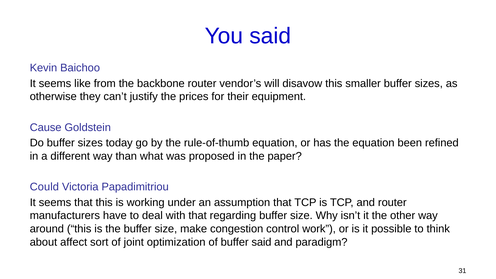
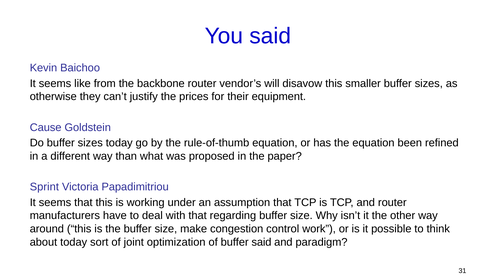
Could: Could -> Sprint
about affect: affect -> today
